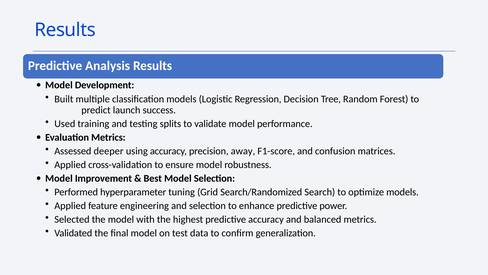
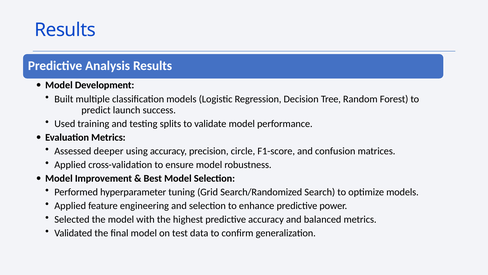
away: away -> circle
